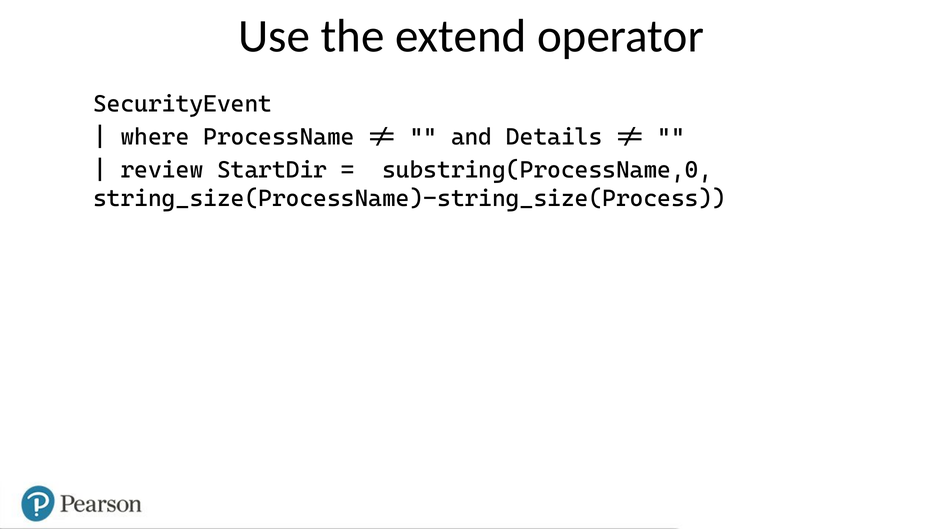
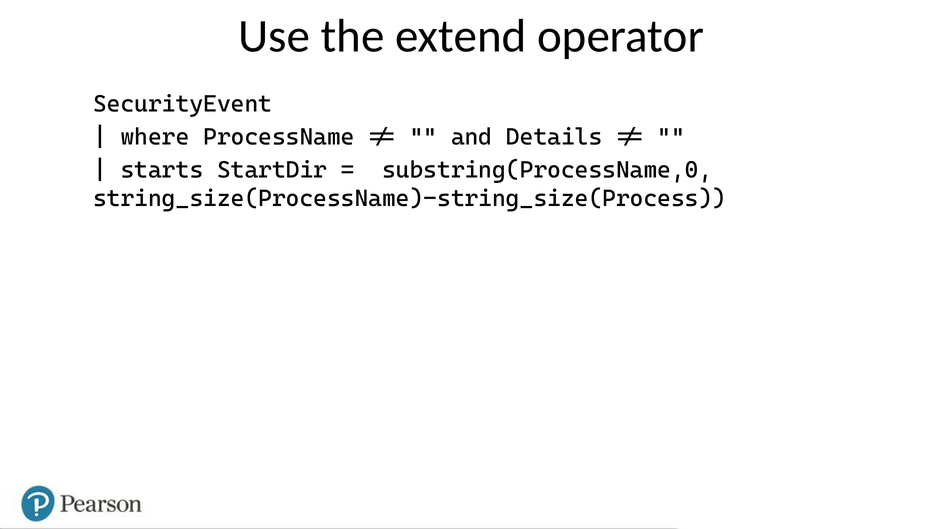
review: review -> starts
